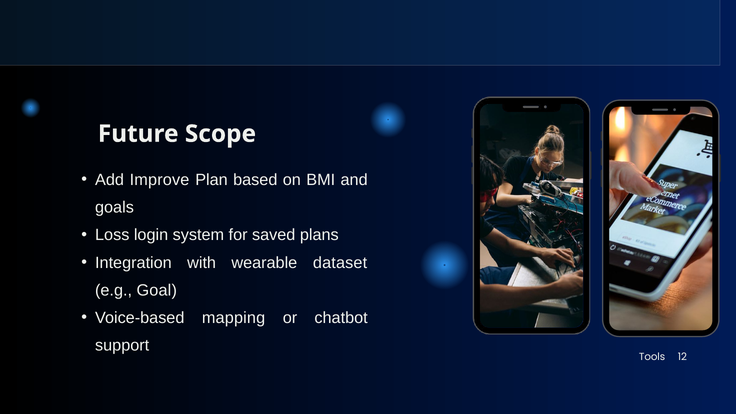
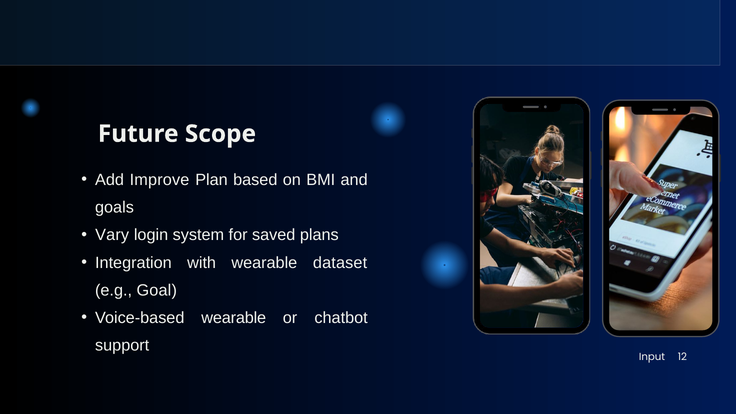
Loss: Loss -> Vary
Voice-based mapping: mapping -> wearable
Tools: Tools -> Input
